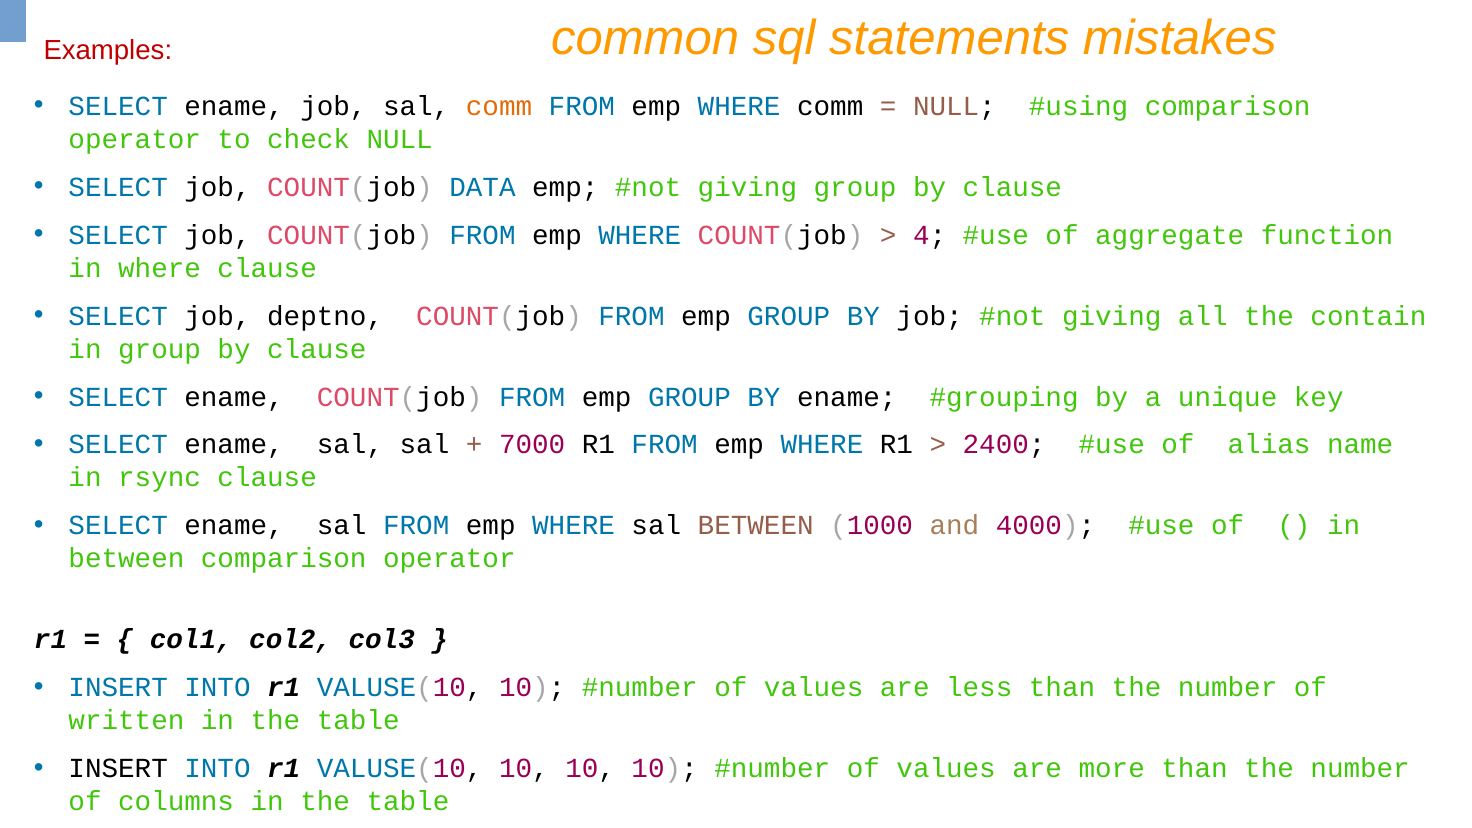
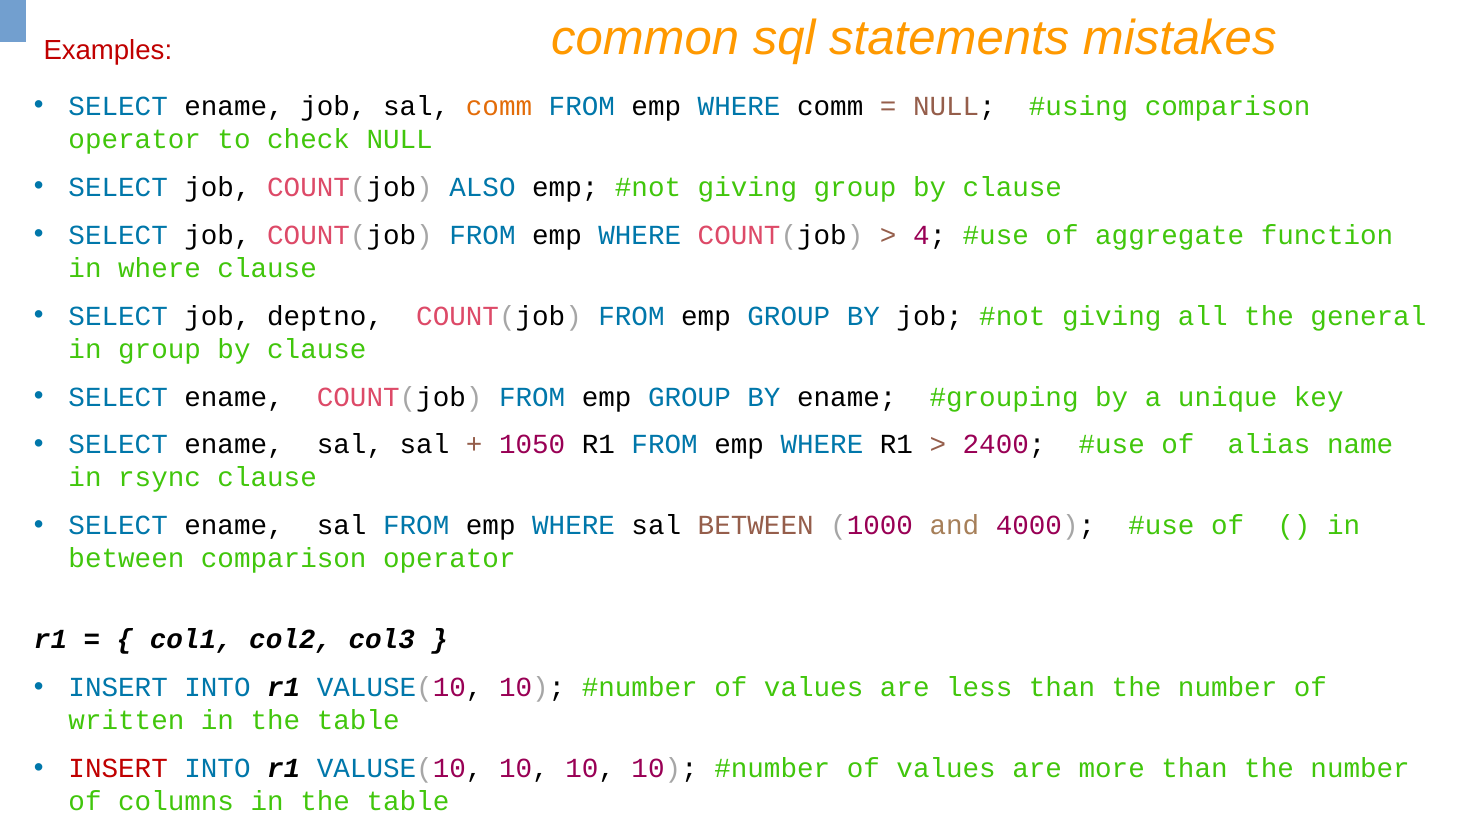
DATA: DATA -> ALSO
contain: contain -> general
7000: 7000 -> 1050
INSERT at (118, 768) colour: black -> red
